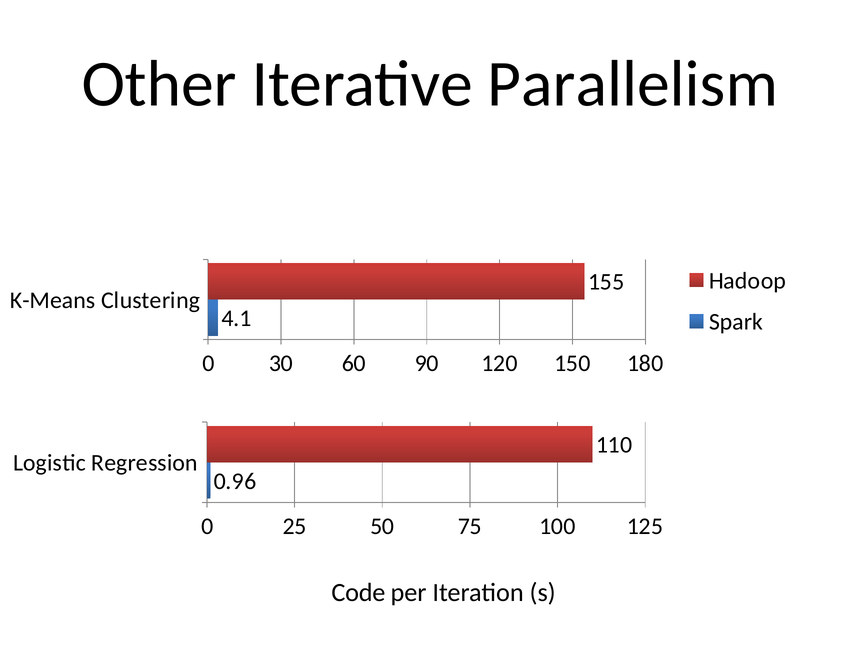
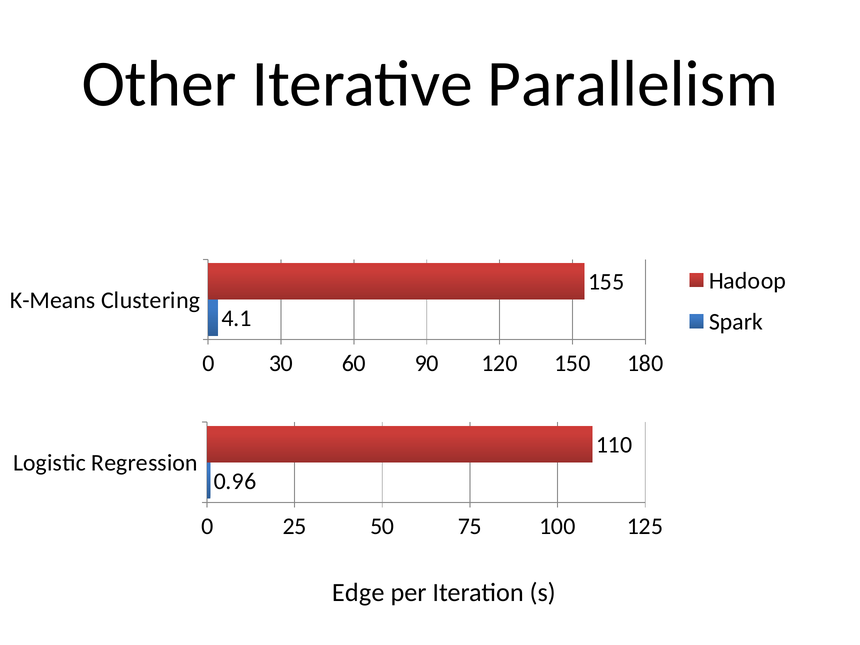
Code: Code -> Edge
